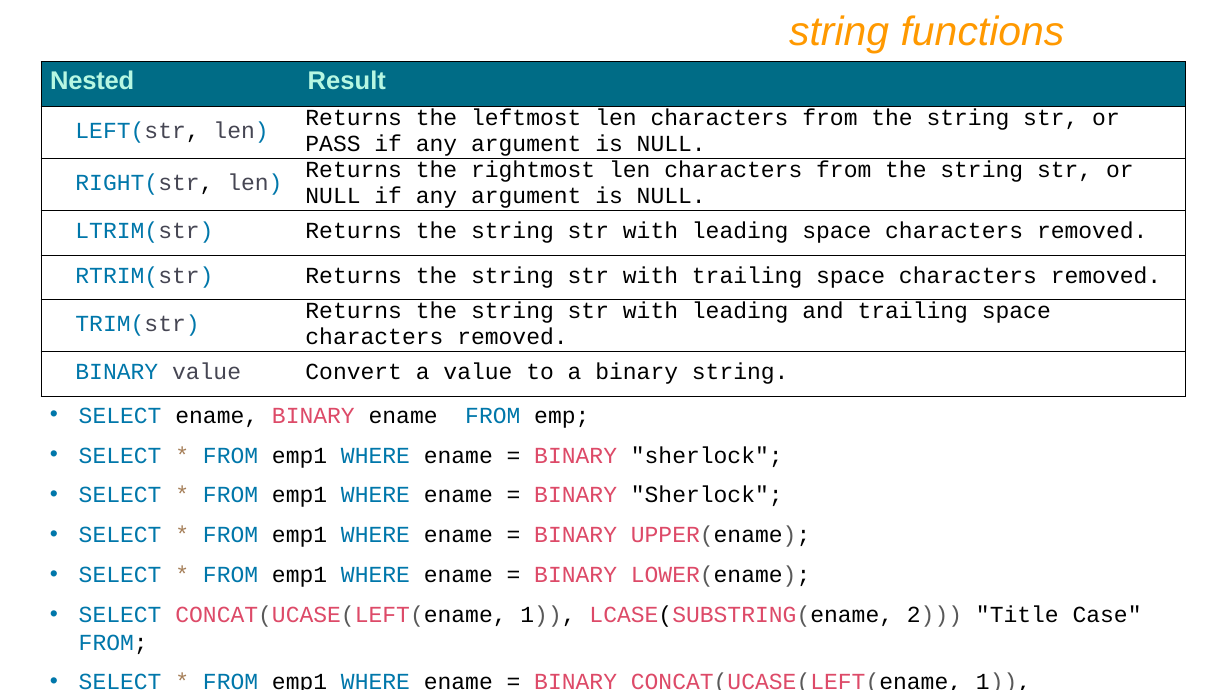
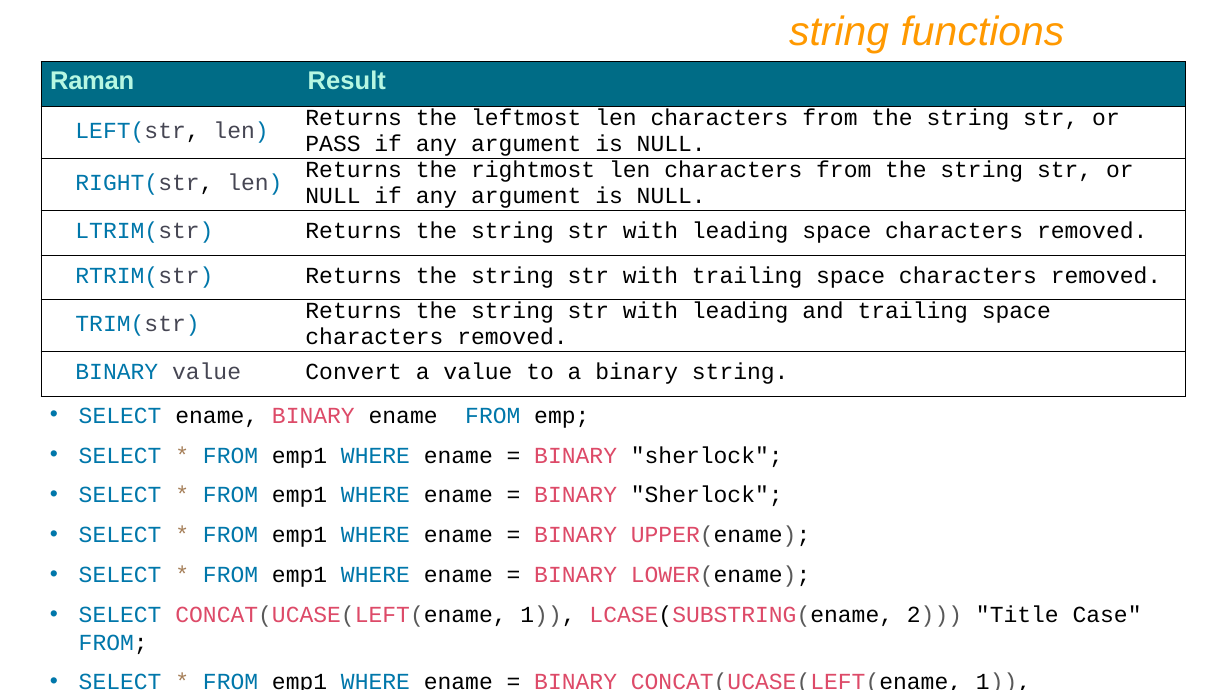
Nested: Nested -> Raman
